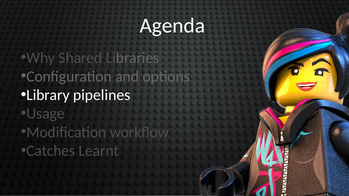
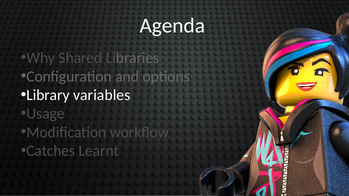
pipelines: pipelines -> variables
